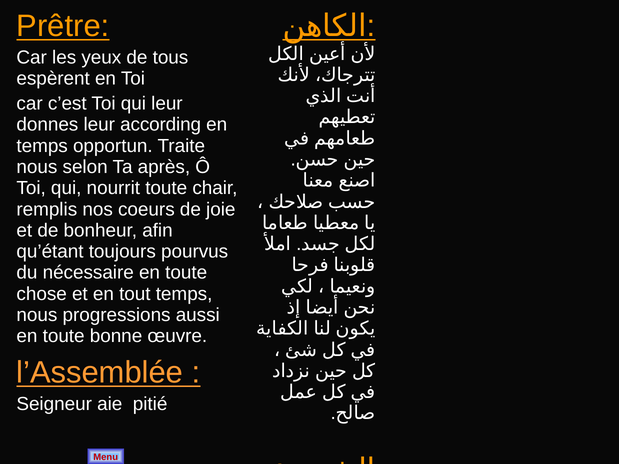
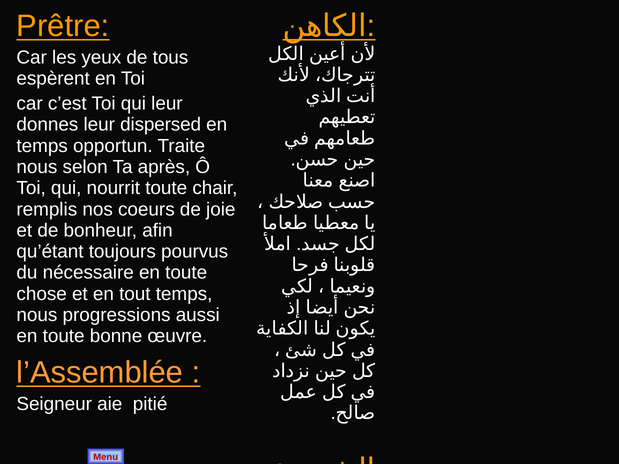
according: according -> dispersed
